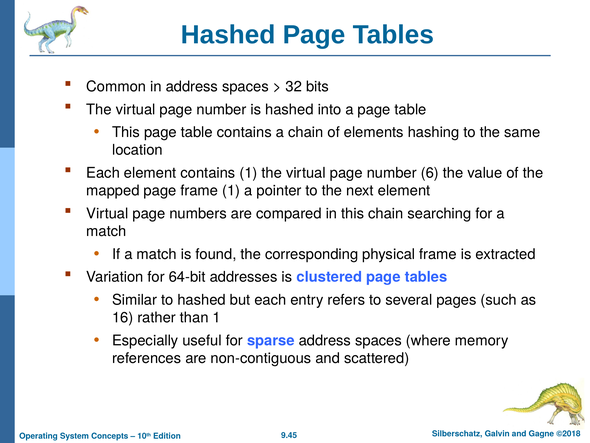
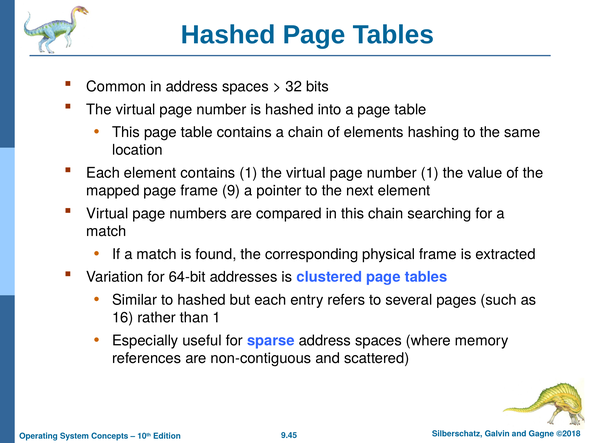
number 6: 6 -> 1
frame 1: 1 -> 9
